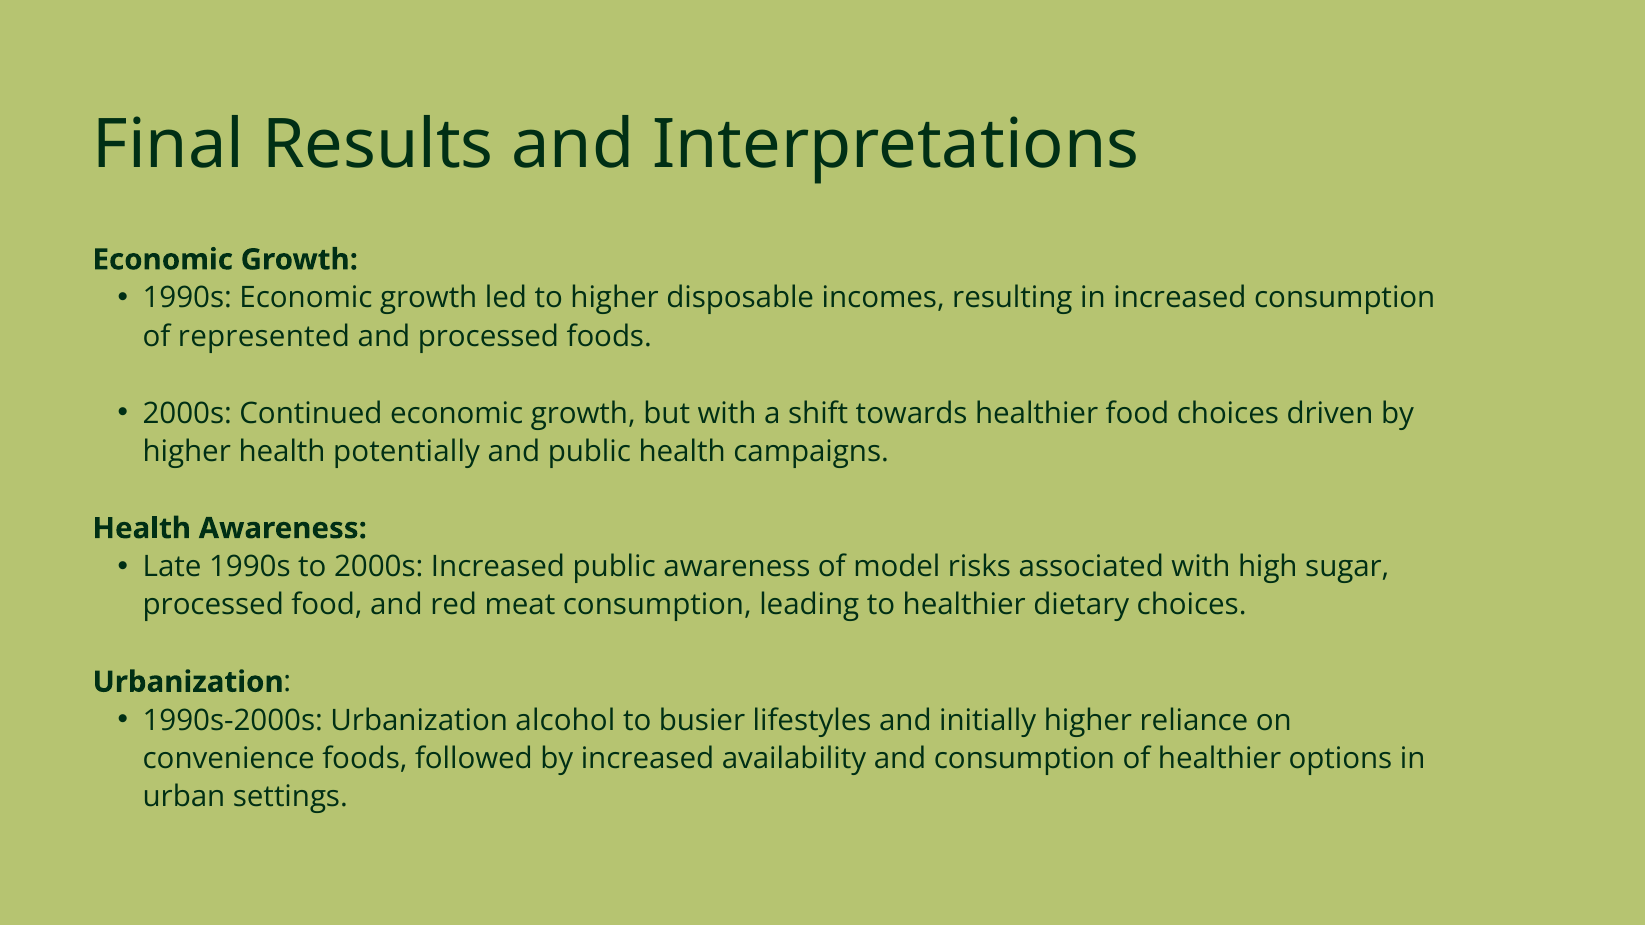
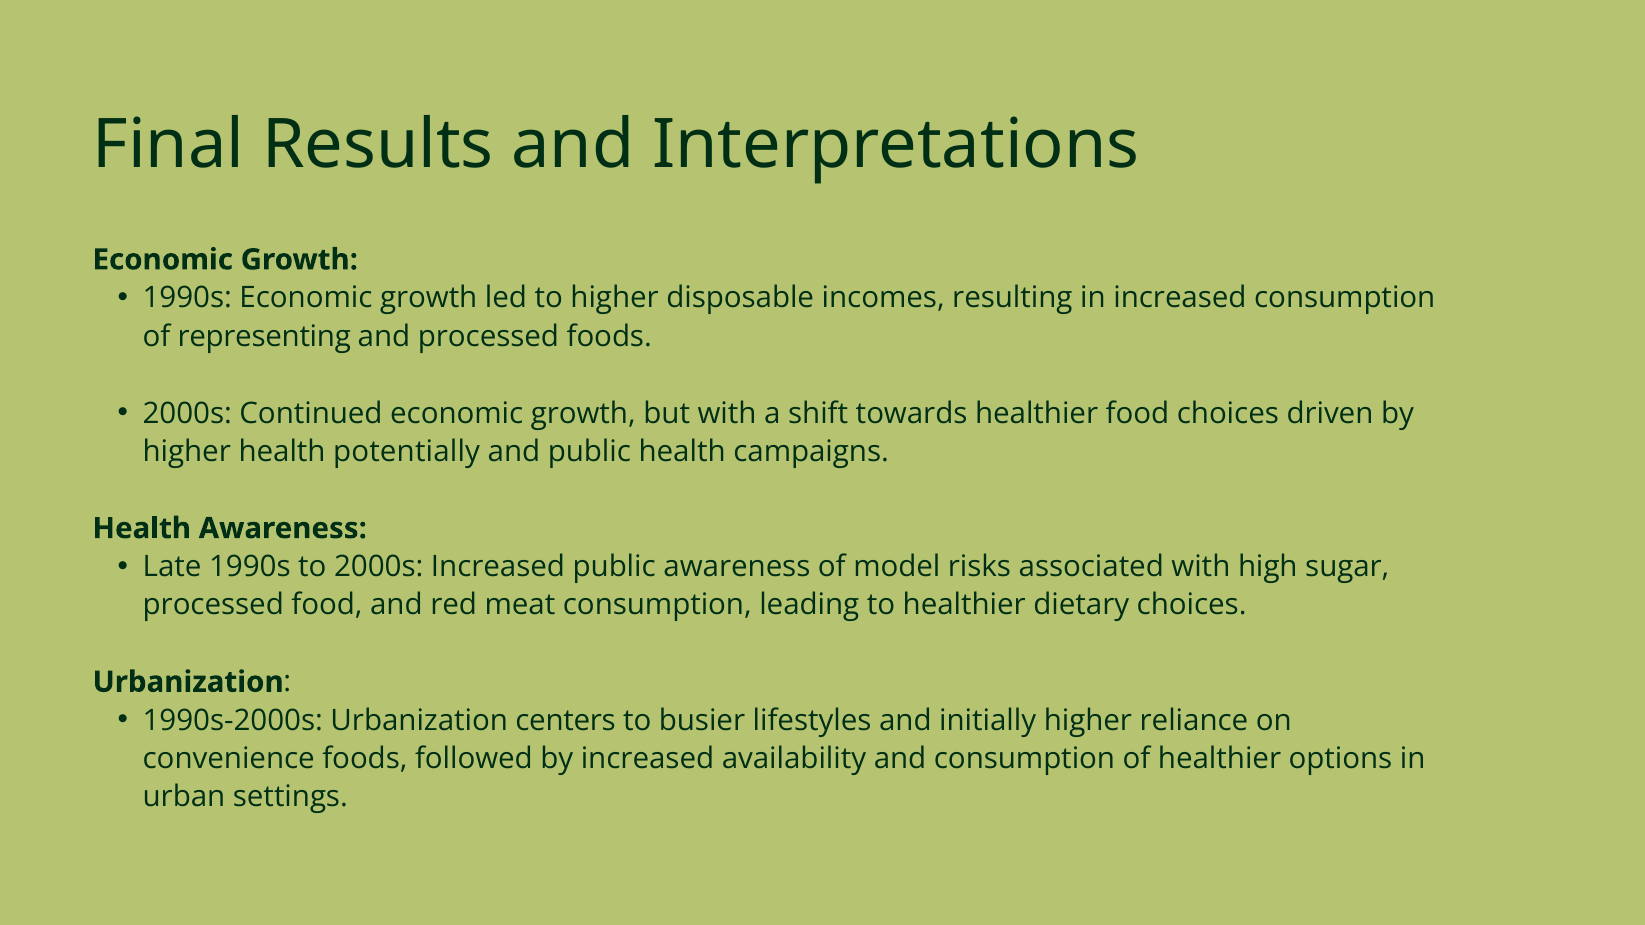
represented: represented -> representing
alcohol: alcohol -> centers
